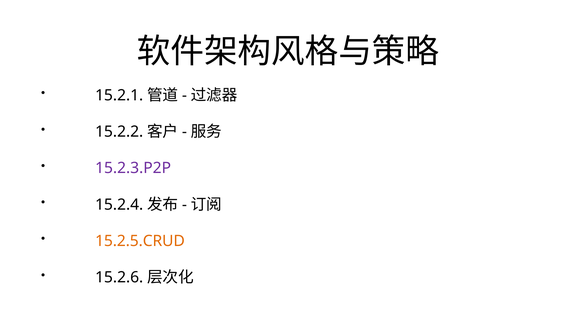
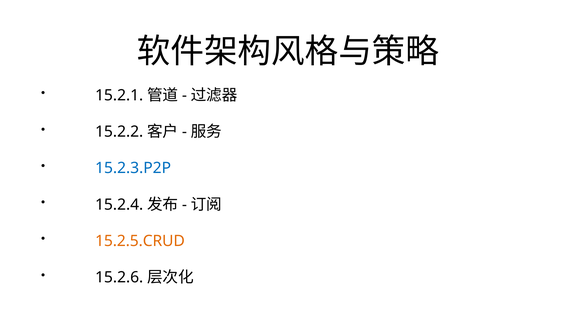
15.2.3.P2P colour: purple -> blue
